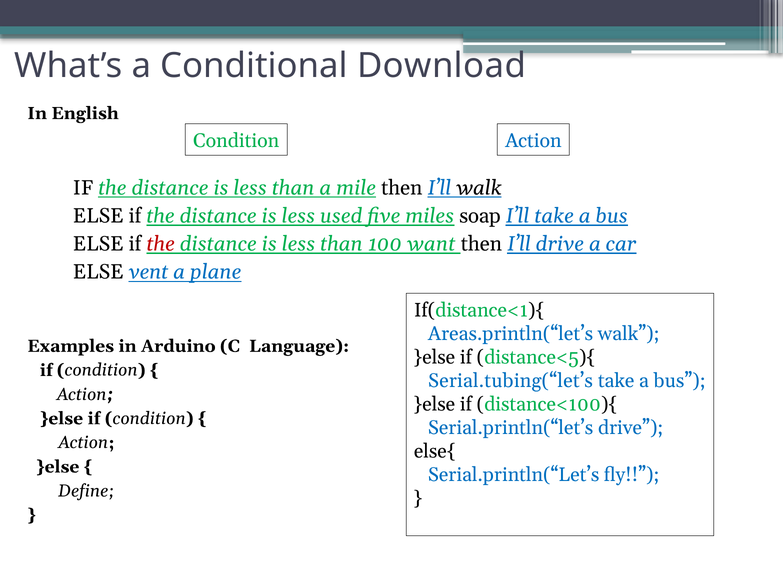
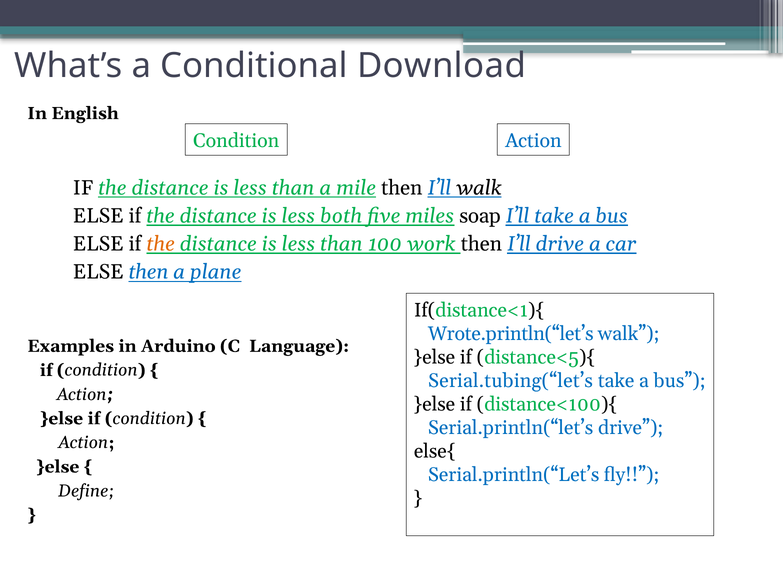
used: used -> both
the at (161, 244) colour: red -> orange
want: want -> work
ELSE vent: vent -> then
Areas.println(“let’s: Areas.println(“let’s -> Wrote.println(“let’s
